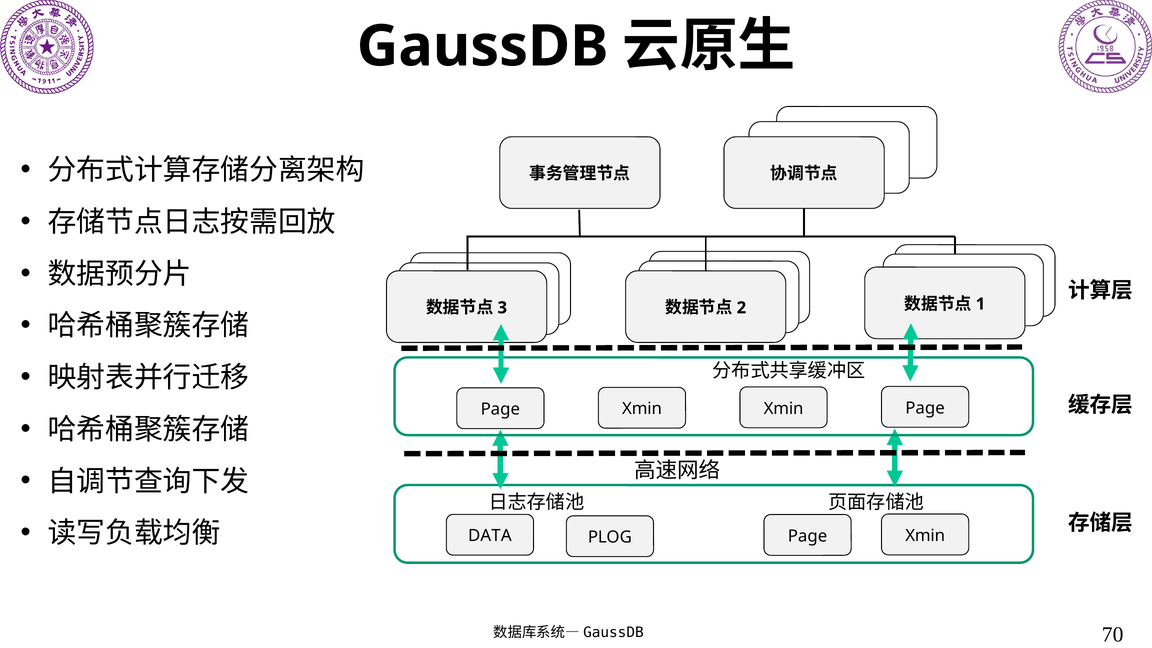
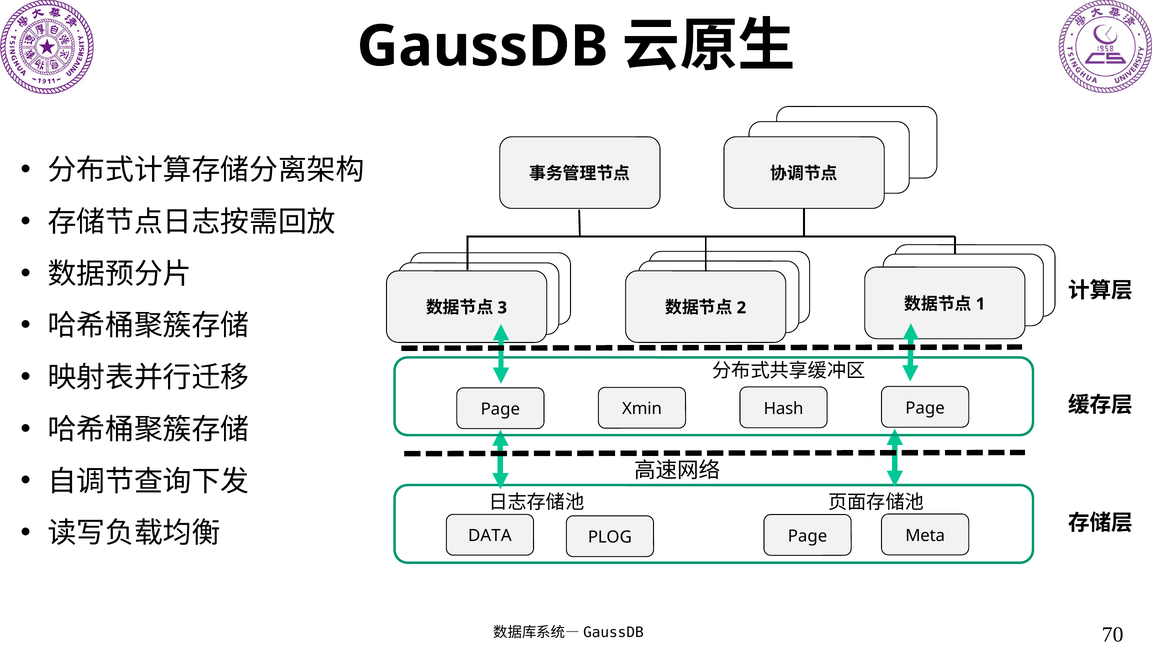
Xmin at (784, 408): Xmin -> Hash
PLOG Page Xmin: Xmin -> Meta
